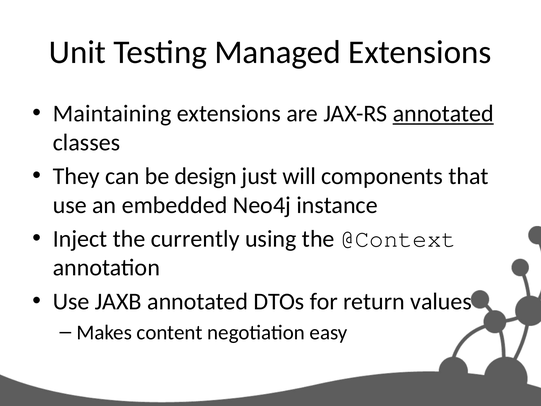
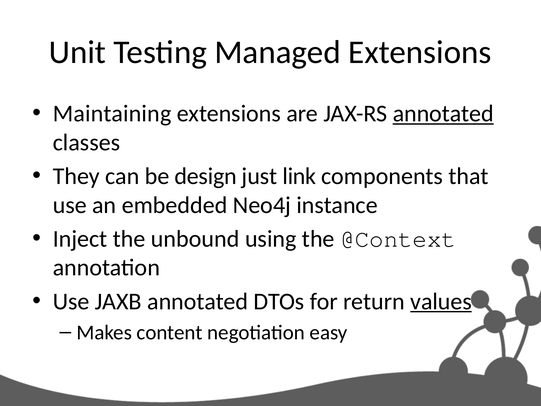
will: will -> link
currently: currently -> unbound
values underline: none -> present
